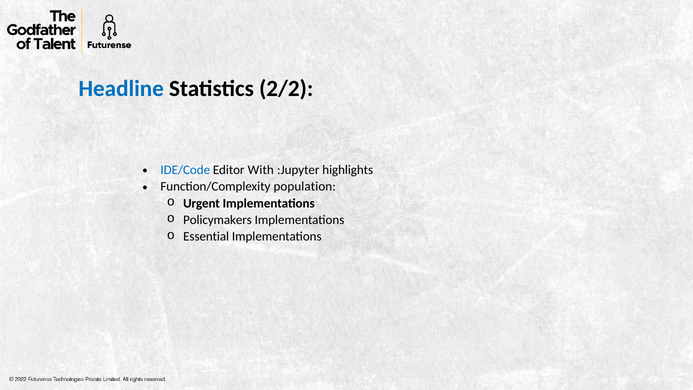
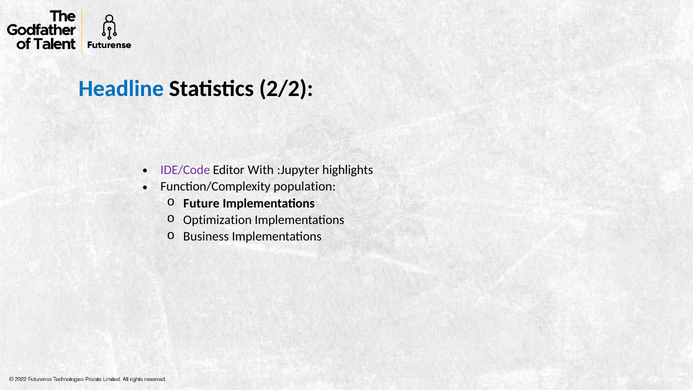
IDE/Code colour: blue -> purple
Urgent: Urgent -> Future
Policymakers: Policymakers -> Optimization
Essential: Essential -> Business
